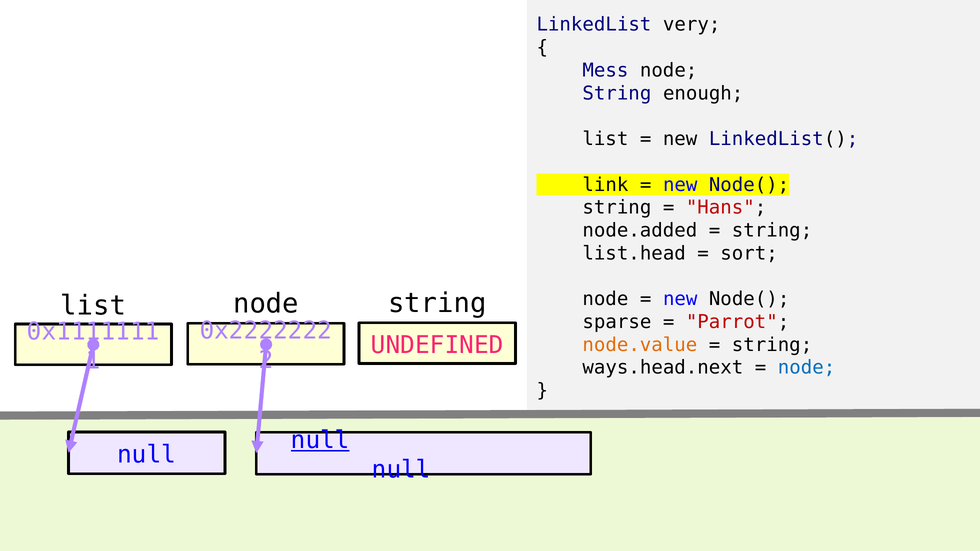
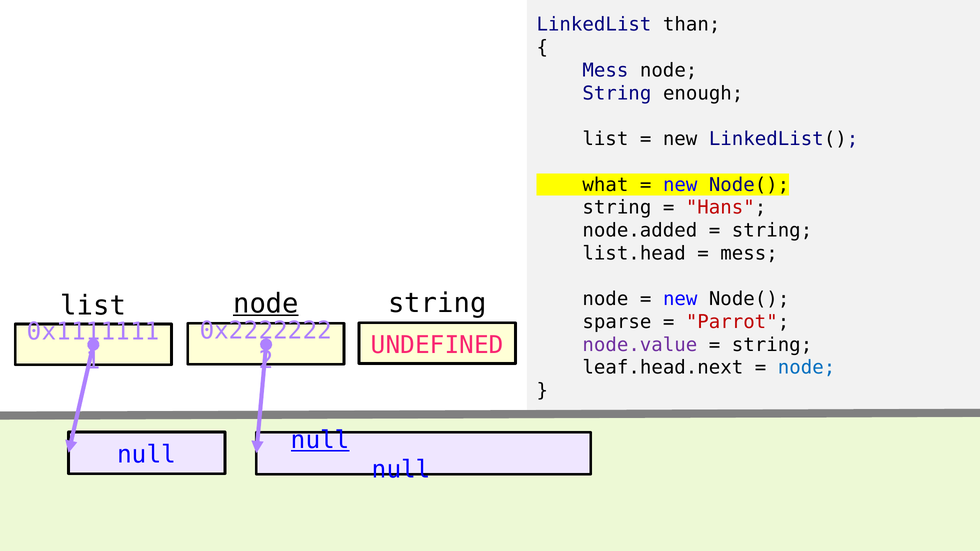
very: very -> than
link: link -> what
sort at (749, 253): sort -> mess
node at (266, 304) underline: none -> present
node.value colour: orange -> purple
ways.head.next: ways.head.next -> leaf.head.next
